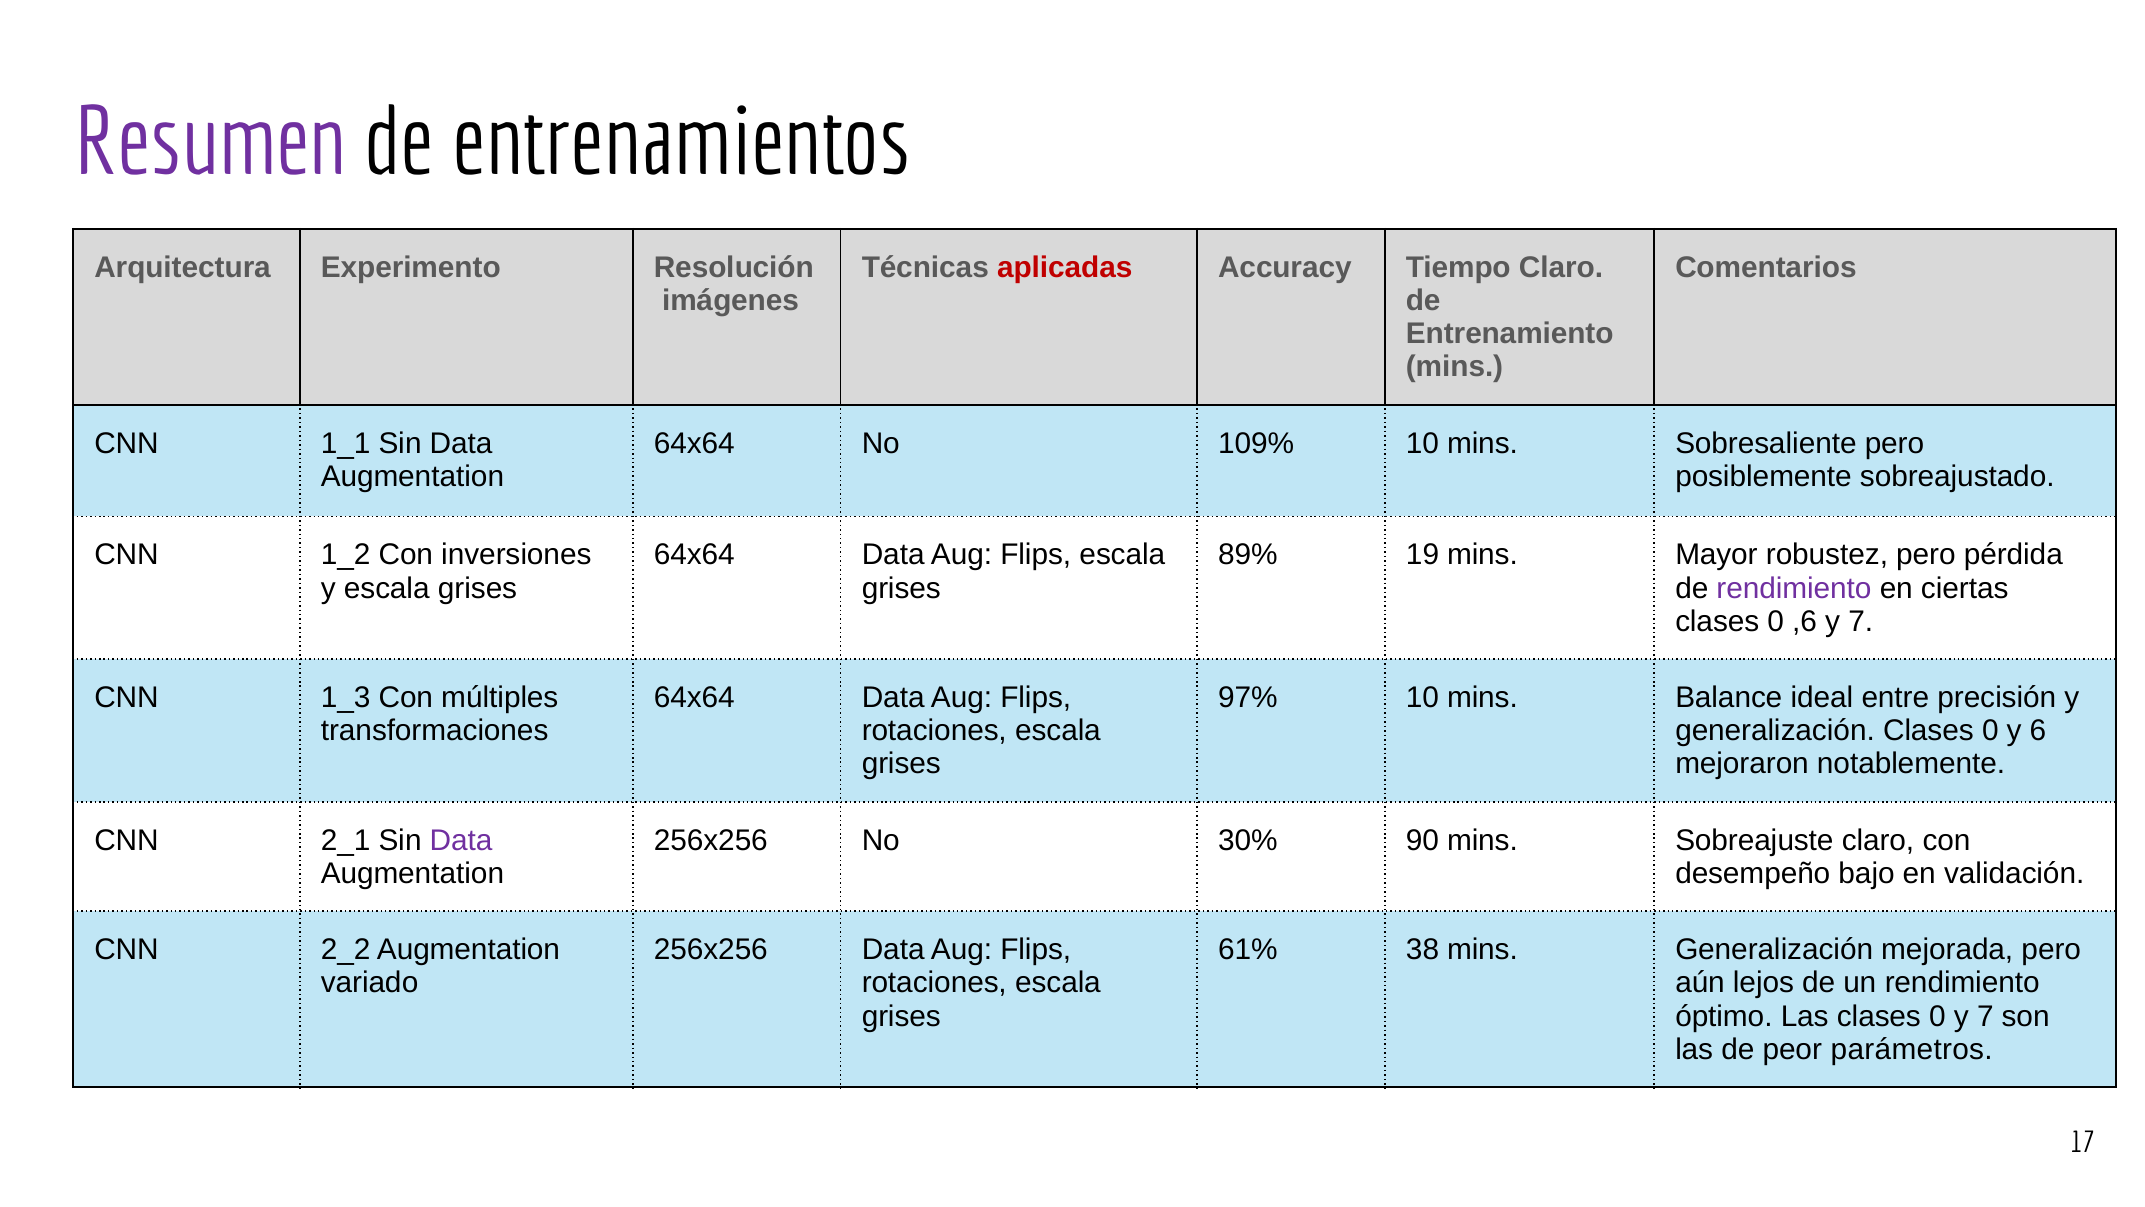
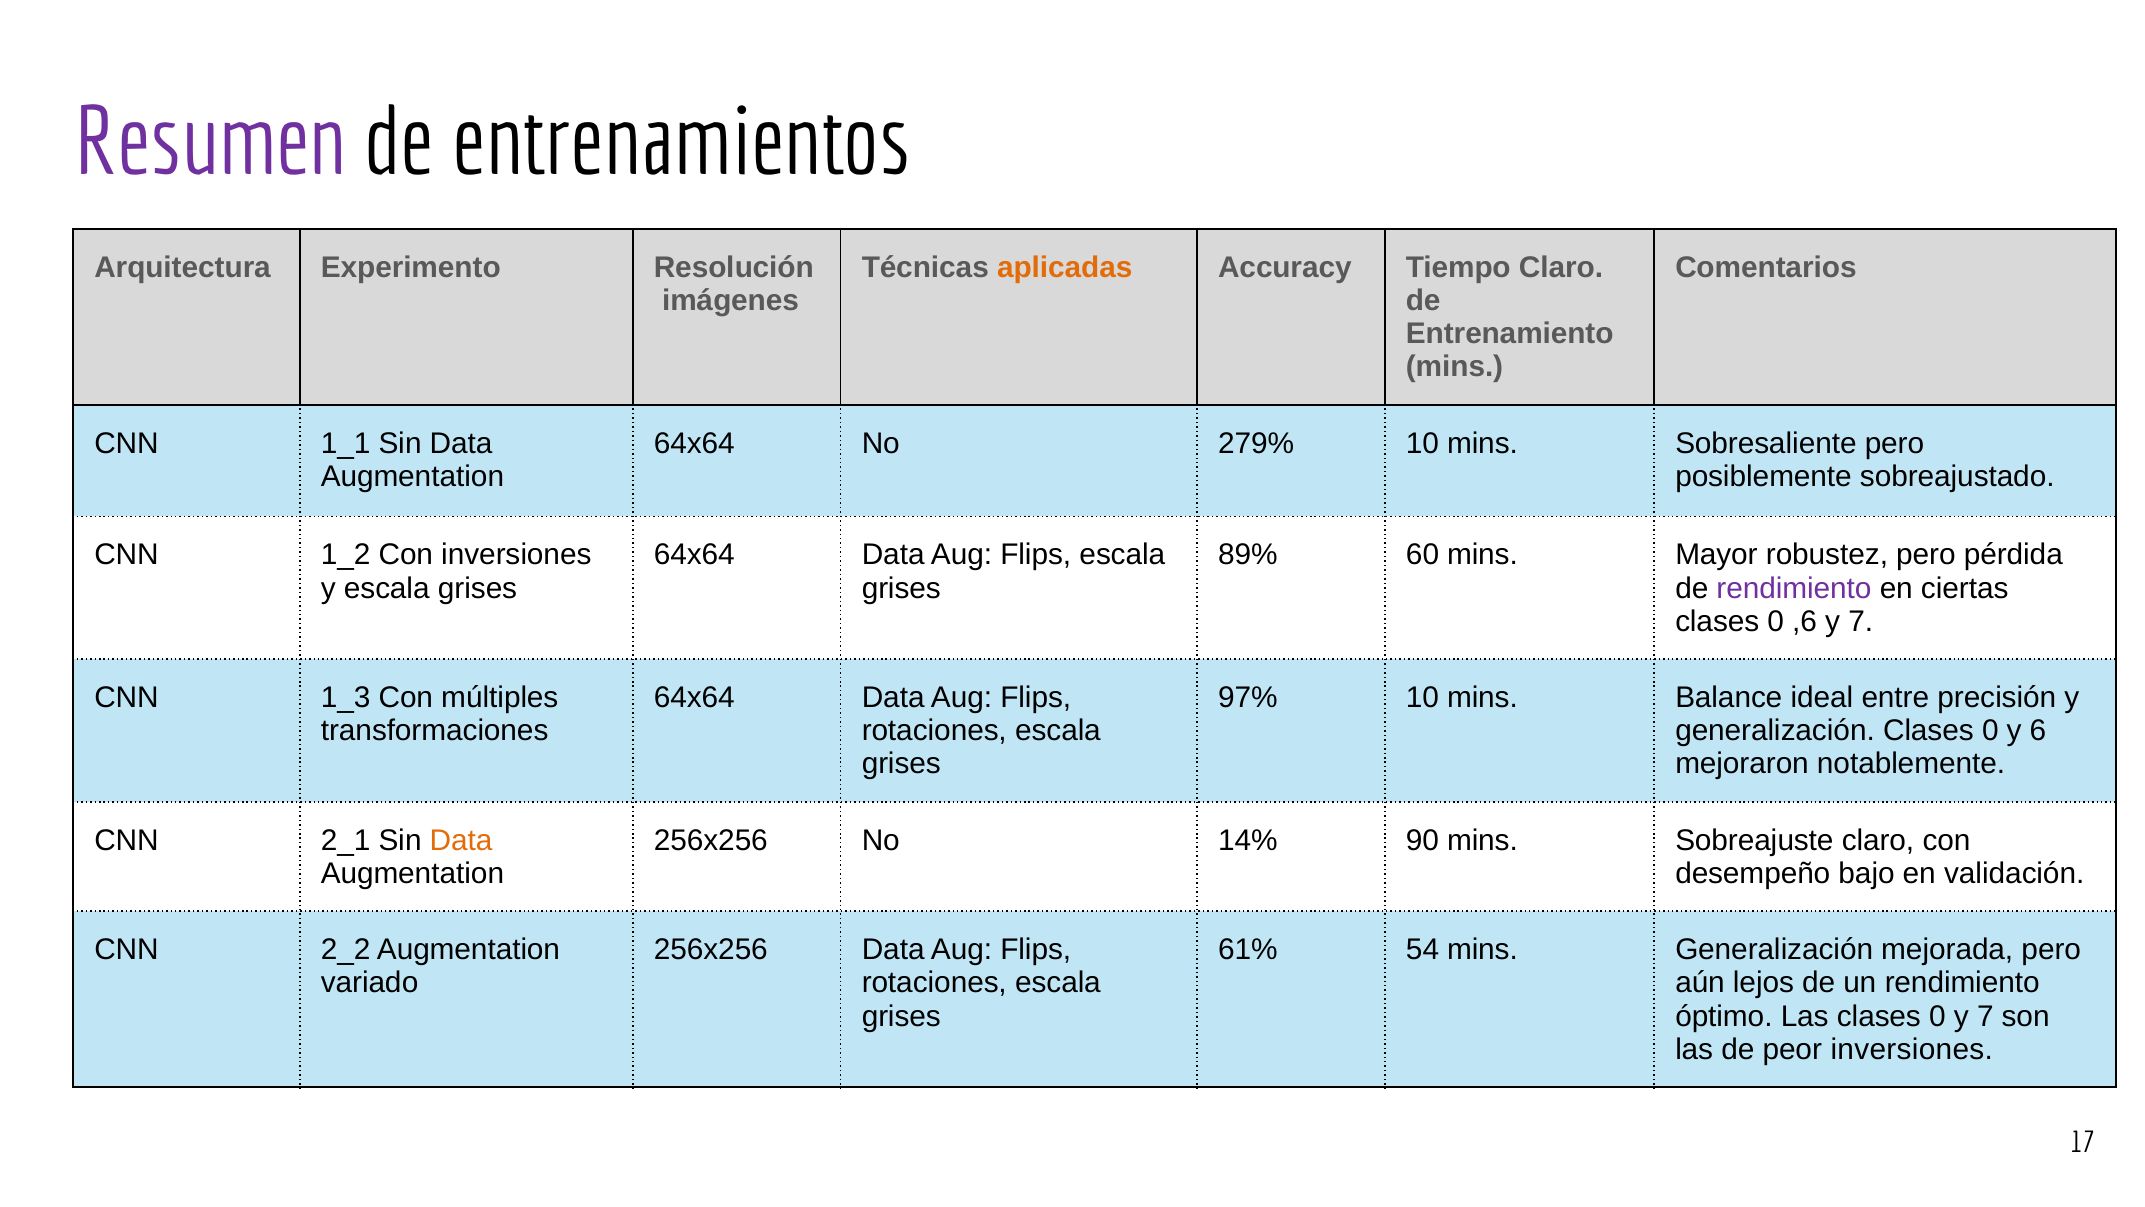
aplicadas colour: red -> orange
109%: 109% -> 279%
19: 19 -> 60
Data at (461, 840) colour: purple -> orange
30%: 30% -> 14%
38: 38 -> 54
peor parámetros: parámetros -> inversiones
